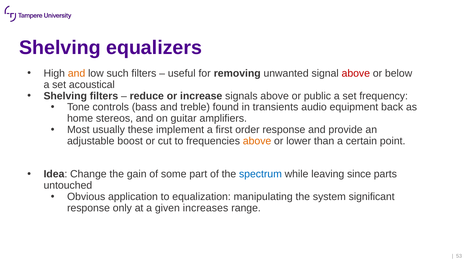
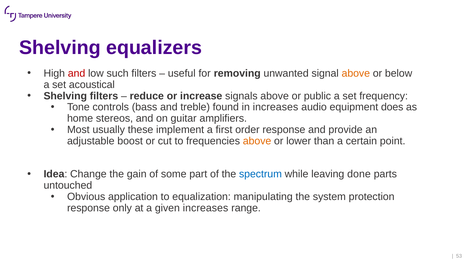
and at (77, 73) colour: orange -> red
above at (356, 73) colour: red -> orange
in transients: transients -> increases
back: back -> does
since: since -> done
significant: significant -> protection
